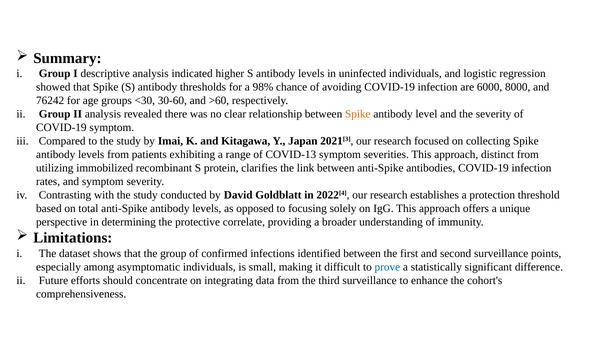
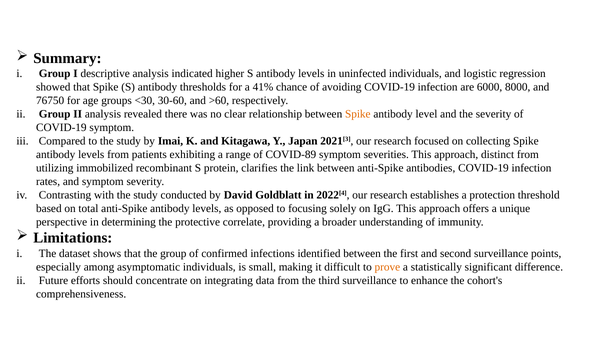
98%: 98% -> 41%
76242: 76242 -> 76750
COVID-13: COVID-13 -> COVID-89
prove colour: blue -> orange
